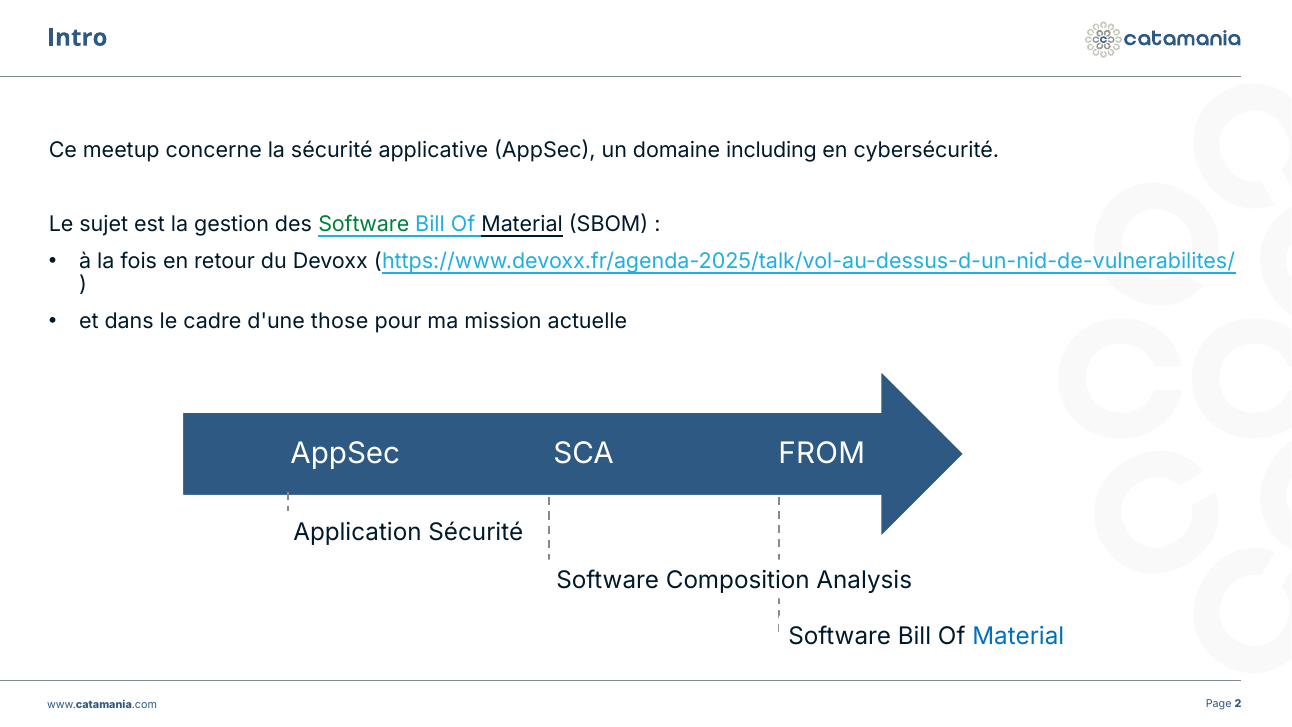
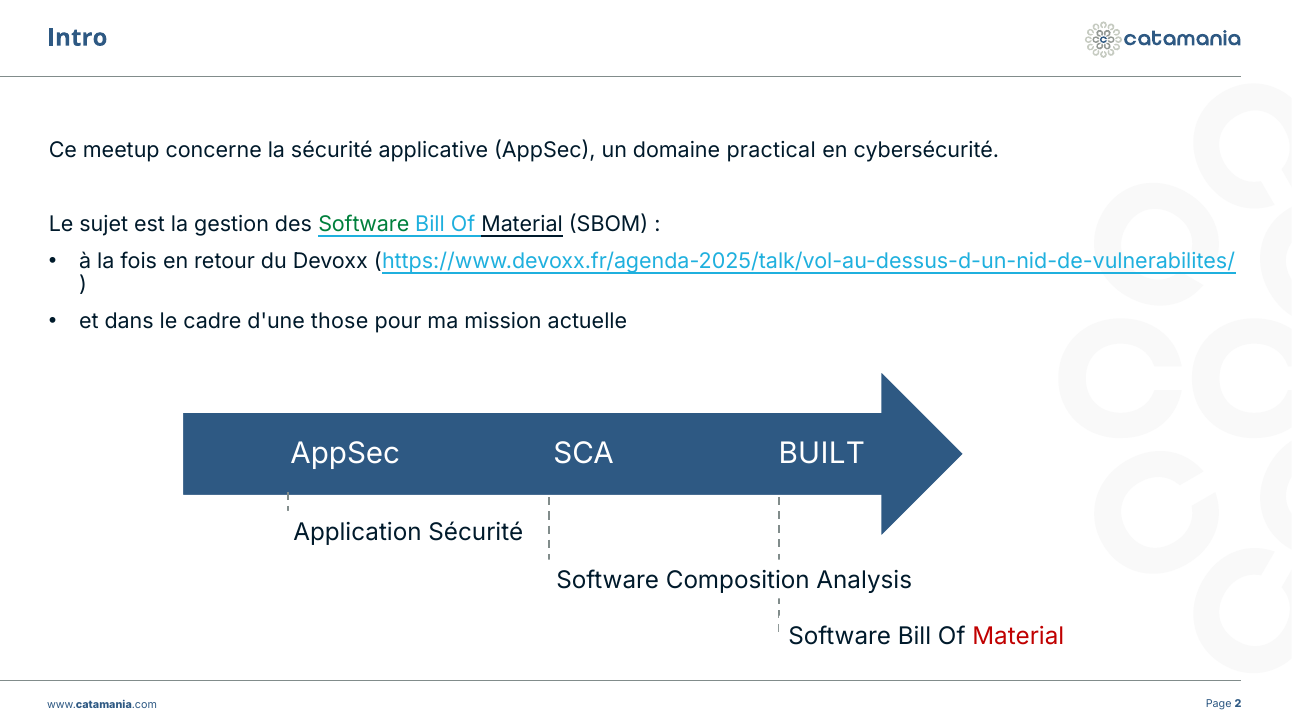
including: including -> practical
FROM: FROM -> BUILT
Material at (1018, 636) colour: blue -> red
